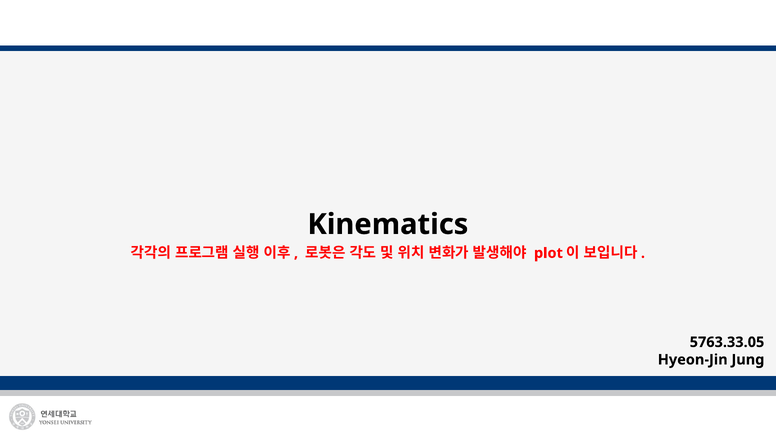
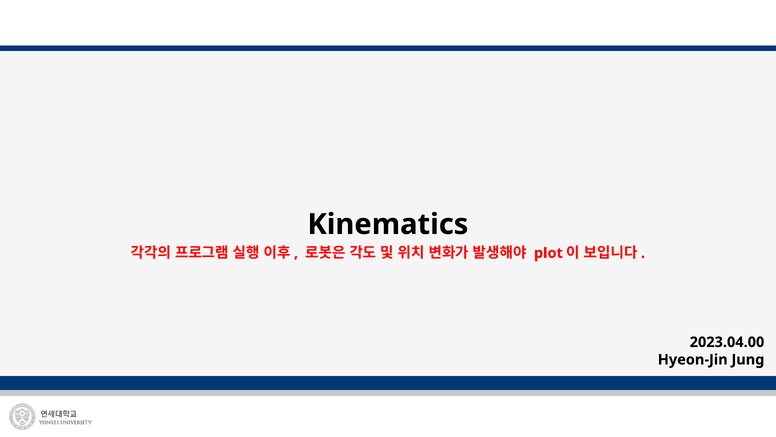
5763.33.05: 5763.33.05 -> 2023.04.00
